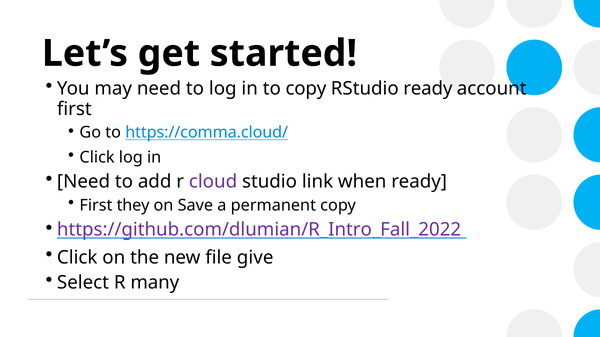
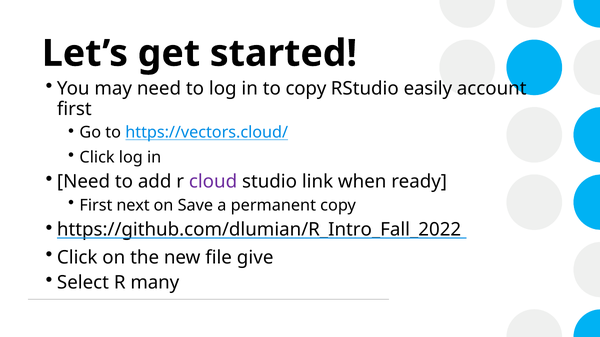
RStudio ready: ready -> easily
https://comma.cloud/: https://comma.cloud/ -> https://vectors.cloud/
they: they -> next
https://github.com/dlumian/R_Intro_Fall_2022 colour: purple -> black
